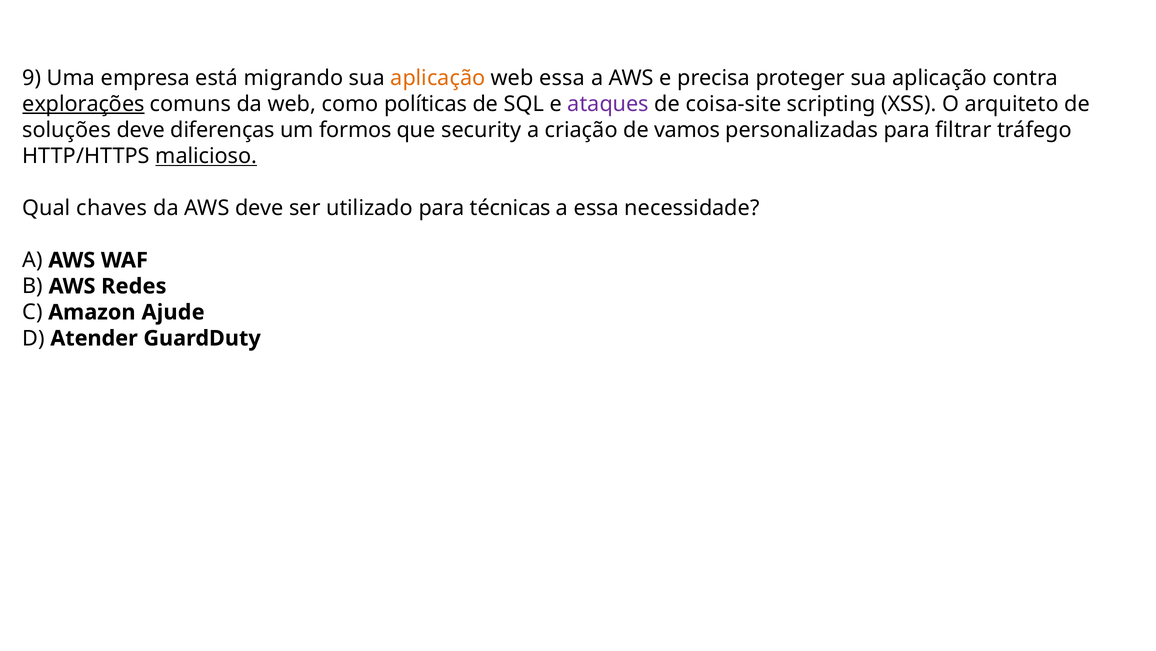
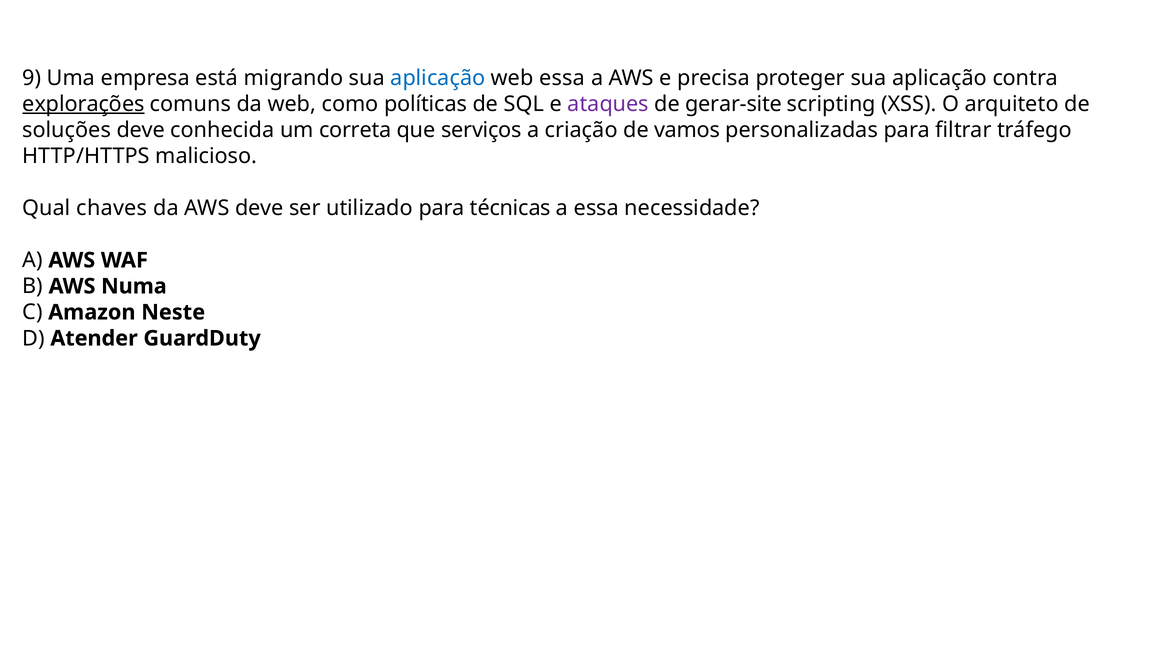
aplicação at (438, 78) colour: orange -> blue
coisa-site: coisa-site -> gerar-site
diferenças: diferenças -> conhecida
formos: formos -> correta
security: security -> serviços
malicioso underline: present -> none
Redes: Redes -> Numa
Ajude: Ajude -> Neste
